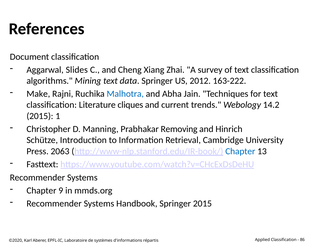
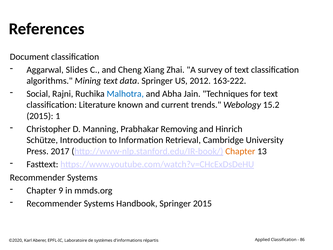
Make: Make -> Social
cliques: cliques -> known
14.2: 14.2 -> 15.2
2063: 2063 -> 2017
Chapter at (240, 151) colour: blue -> orange
